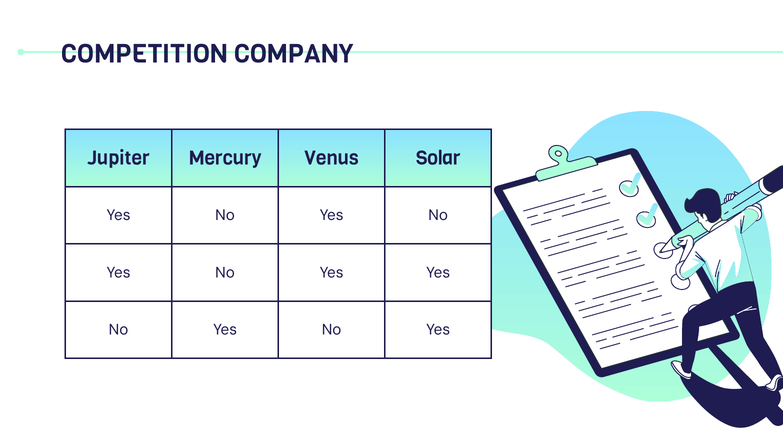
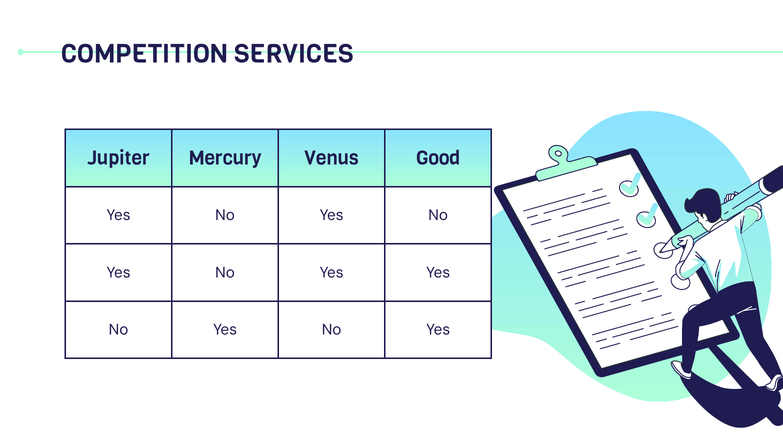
COMPANY: COMPANY -> SERVICES
Solar: Solar -> Good
